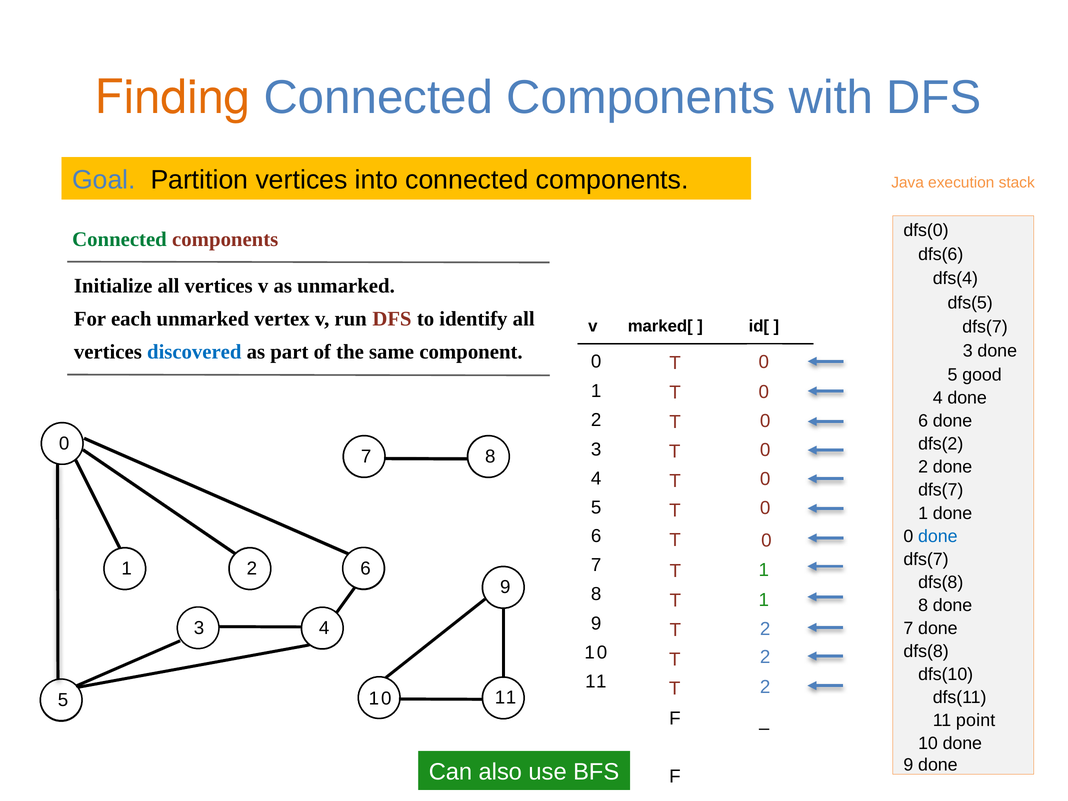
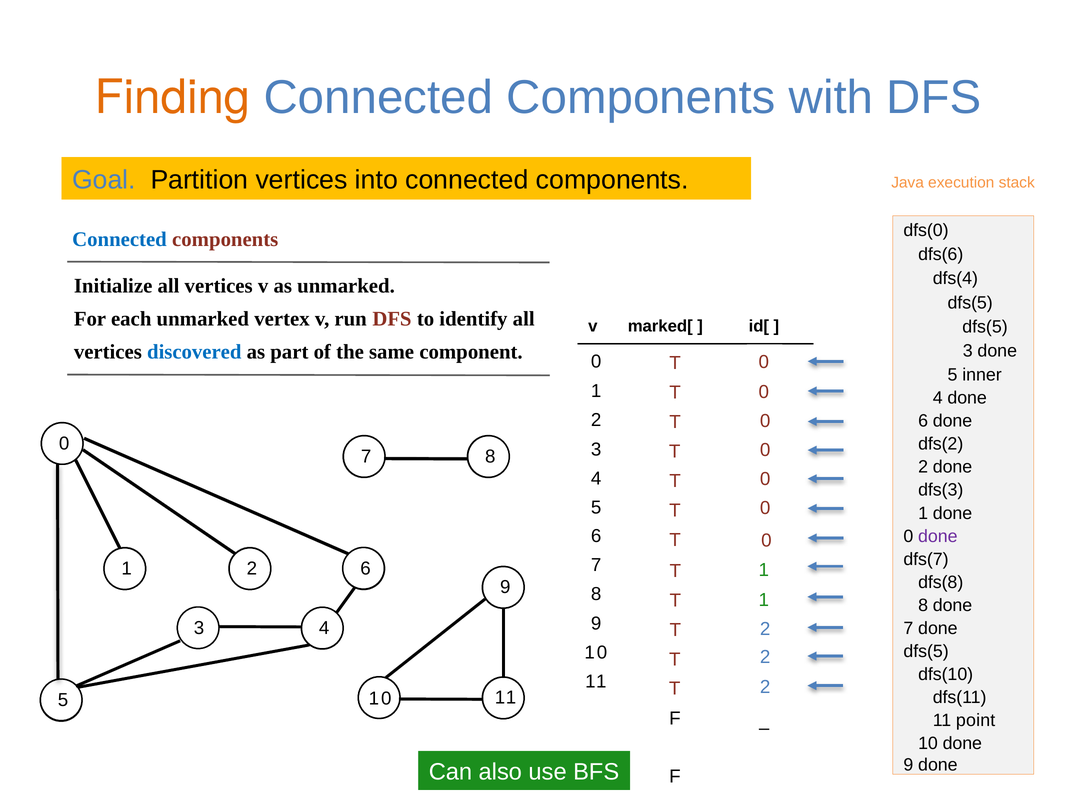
Connected at (119, 239) colour: green -> blue
dfs(7 at (985, 327): dfs(7 -> dfs(5
good: good -> inner
dfs(7 at (941, 490): dfs(7 -> dfs(3
done at (938, 536) colour: blue -> purple
dfs(8 at (926, 651): dfs(8 -> dfs(5
